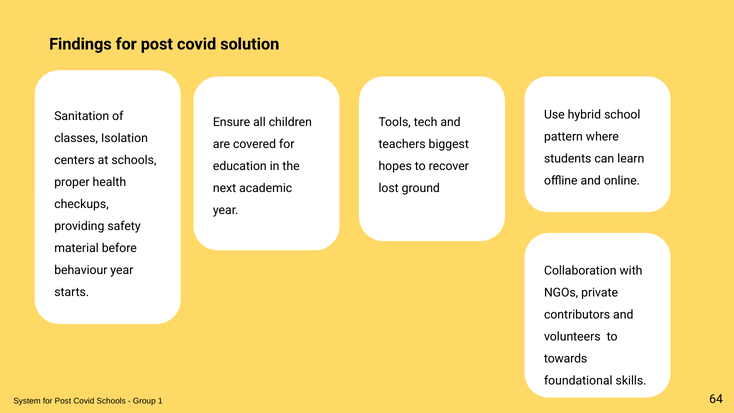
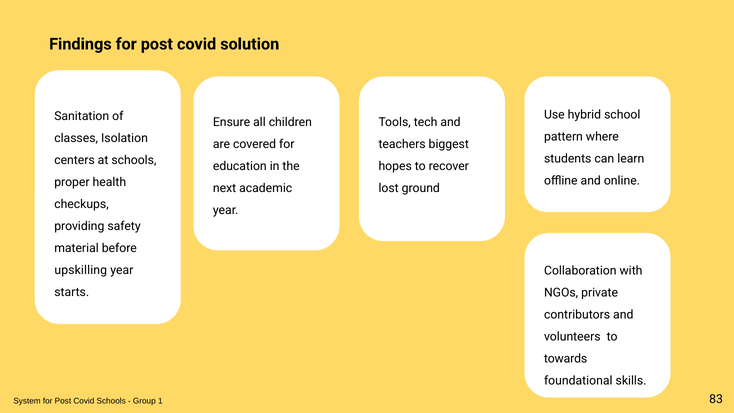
behaviour: behaviour -> upskilling
64: 64 -> 83
